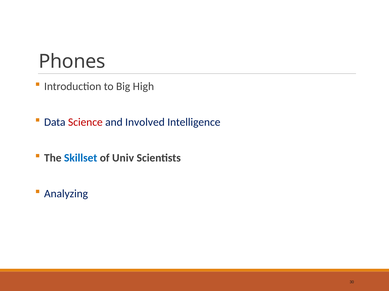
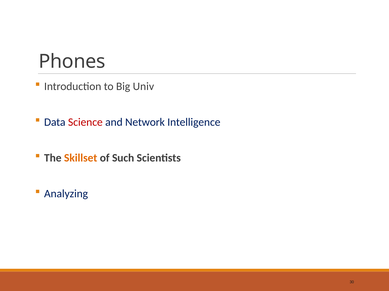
High: High -> Univ
Involved: Involved -> Network
Skillset colour: blue -> orange
Univ: Univ -> Such
